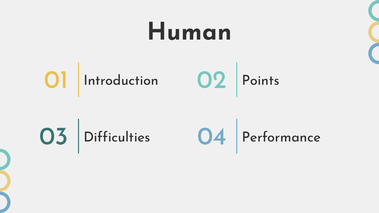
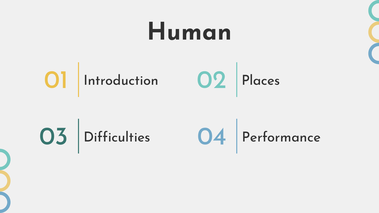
Points: Points -> Places
